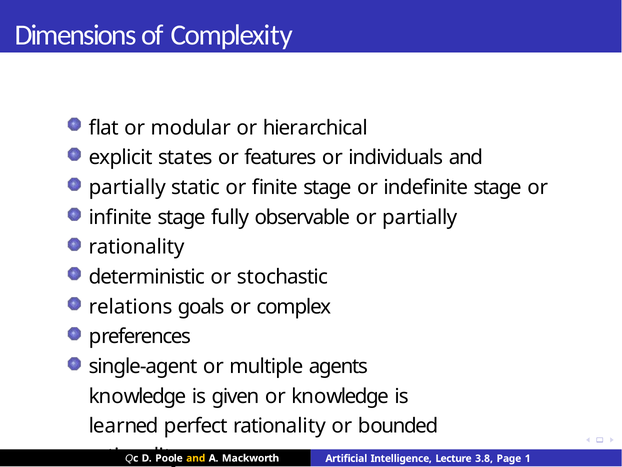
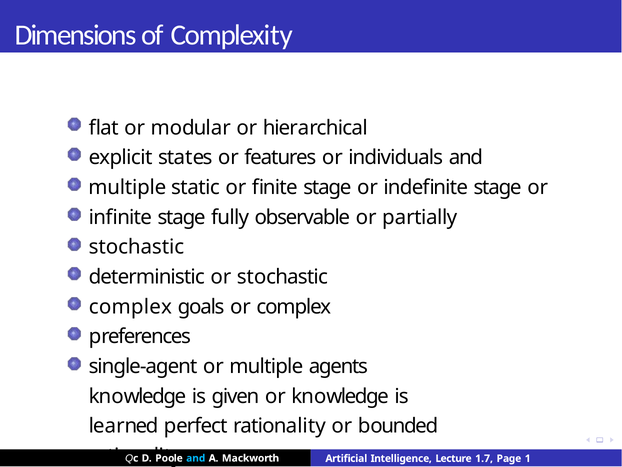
partially at (127, 188): partially -> multiple
rationality at (137, 247): rationality -> stochastic
relations at (131, 307): relations -> complex
and at (196, 458) colour: yellow -> light blue
3.8: 3.8 -> 1.7
